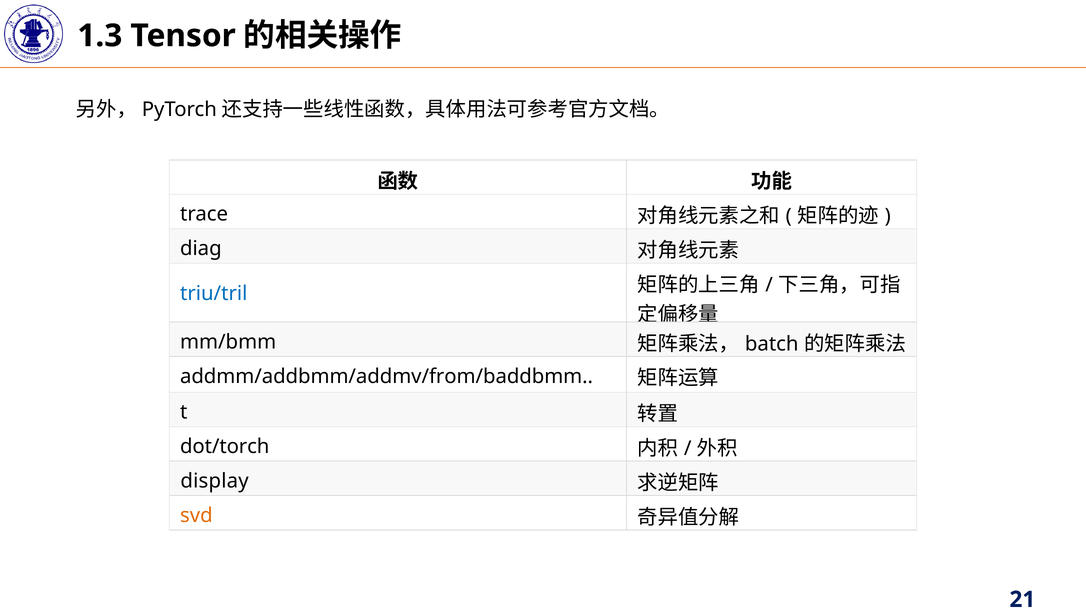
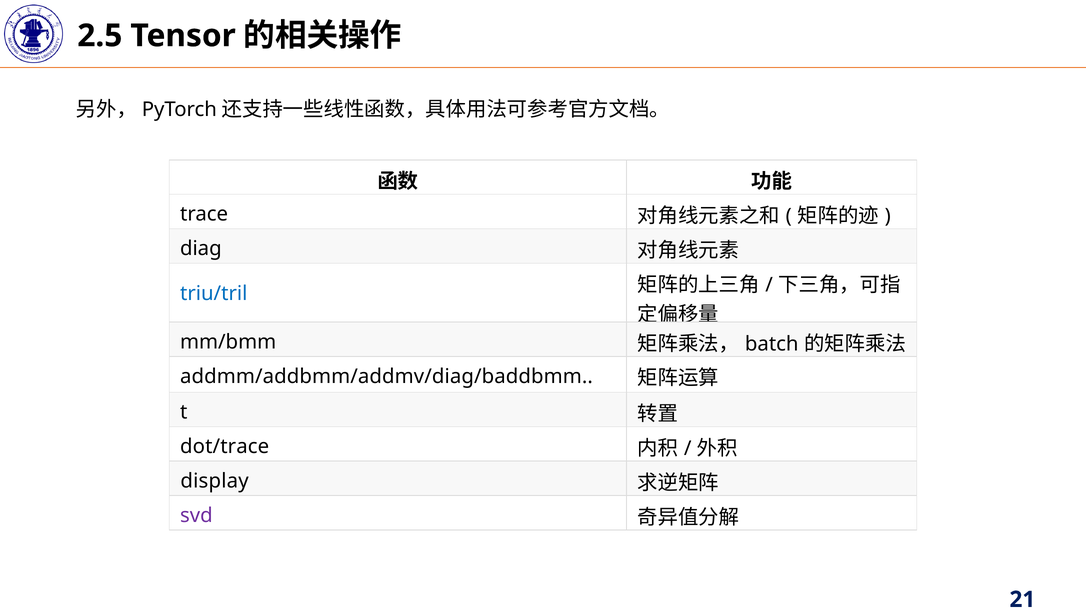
1.3: 1.3 -> 2.5
addmm/addbmm/addmv/from/baddbmm: addmm/addbmm/addmv/from/baddbmm -> addmm/addbmm/addmv/diag/baddbmm
dot/torch: dot/torch -> dot/trace
svd colour: orange -> purple
